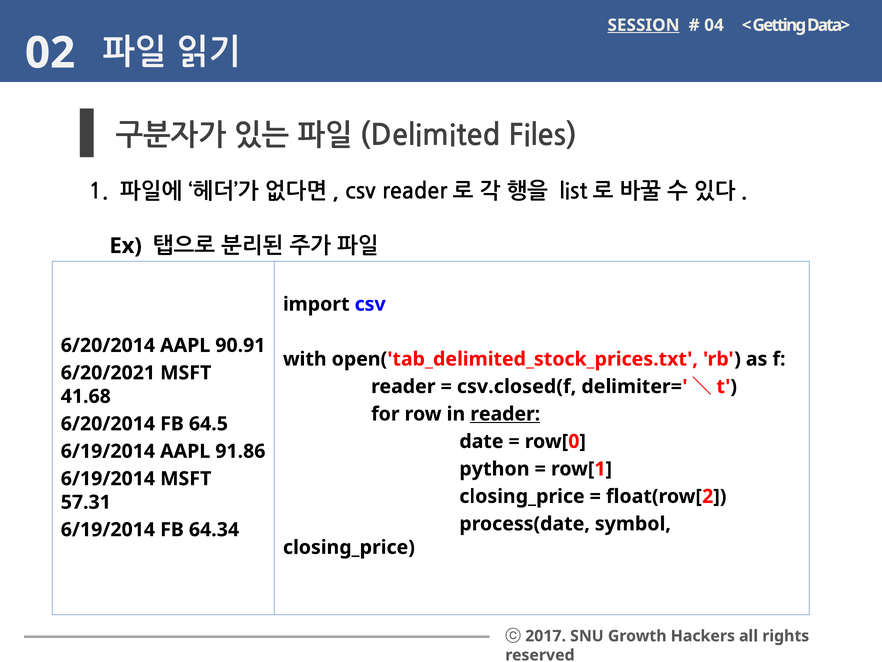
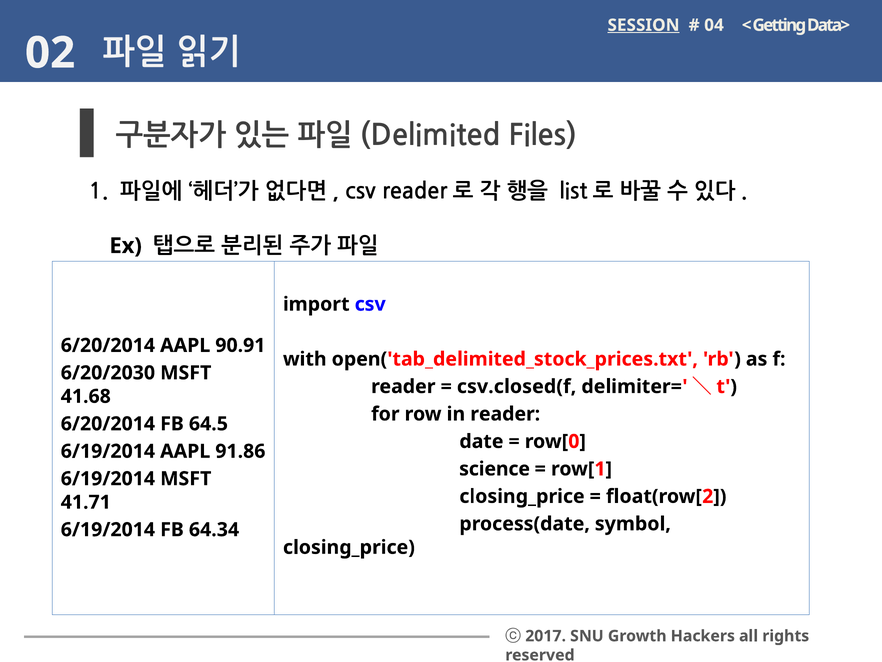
6/20/2021: 6/20/2021 -> 6/20/2030
reader at (505, 414) underline: present -> none
python: python -> science
57.31: 57.31 -> 41.71
